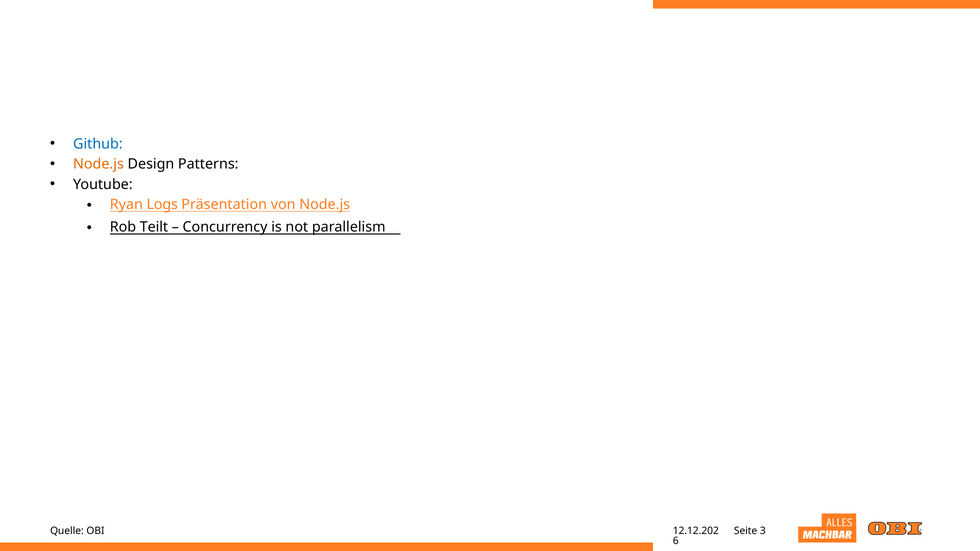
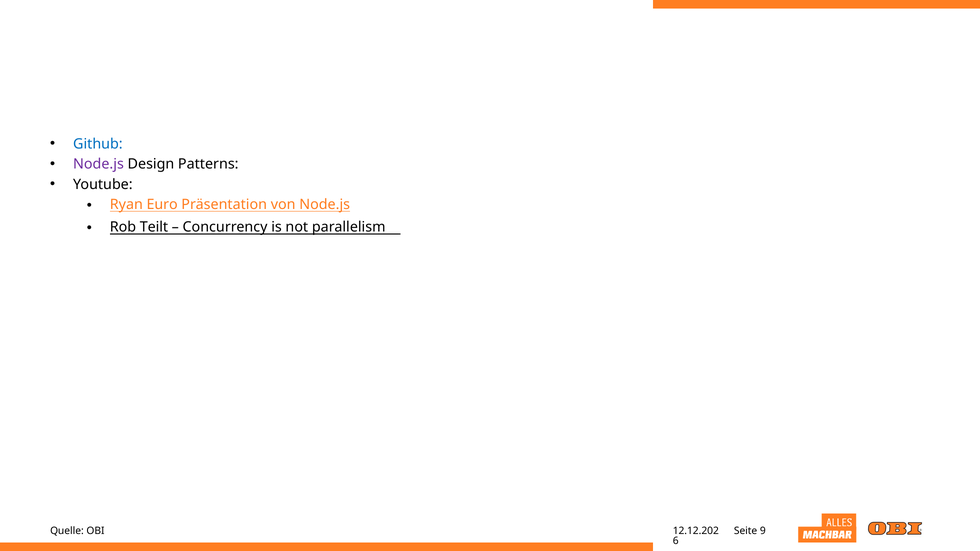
Node.js at (98, 164) colour: orange -> purple
Logs: Logs -> Euro
3: 3 -> 9
